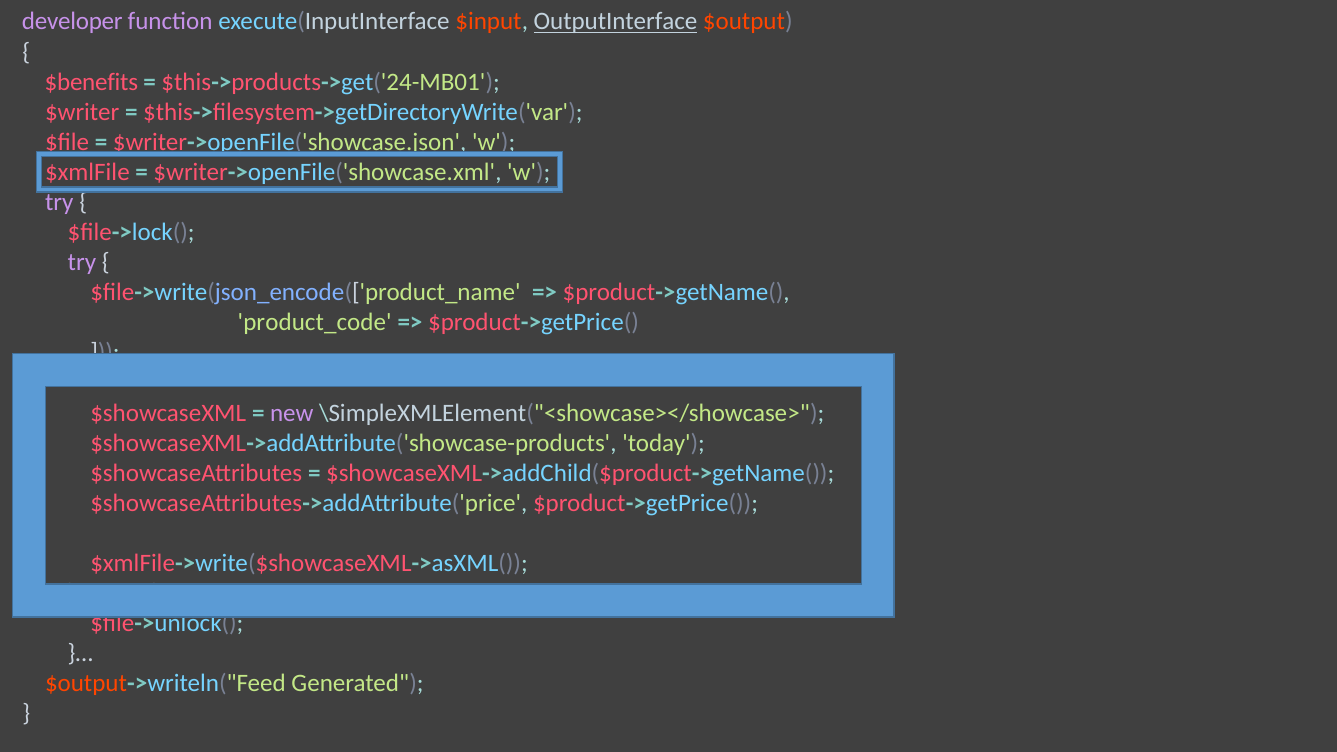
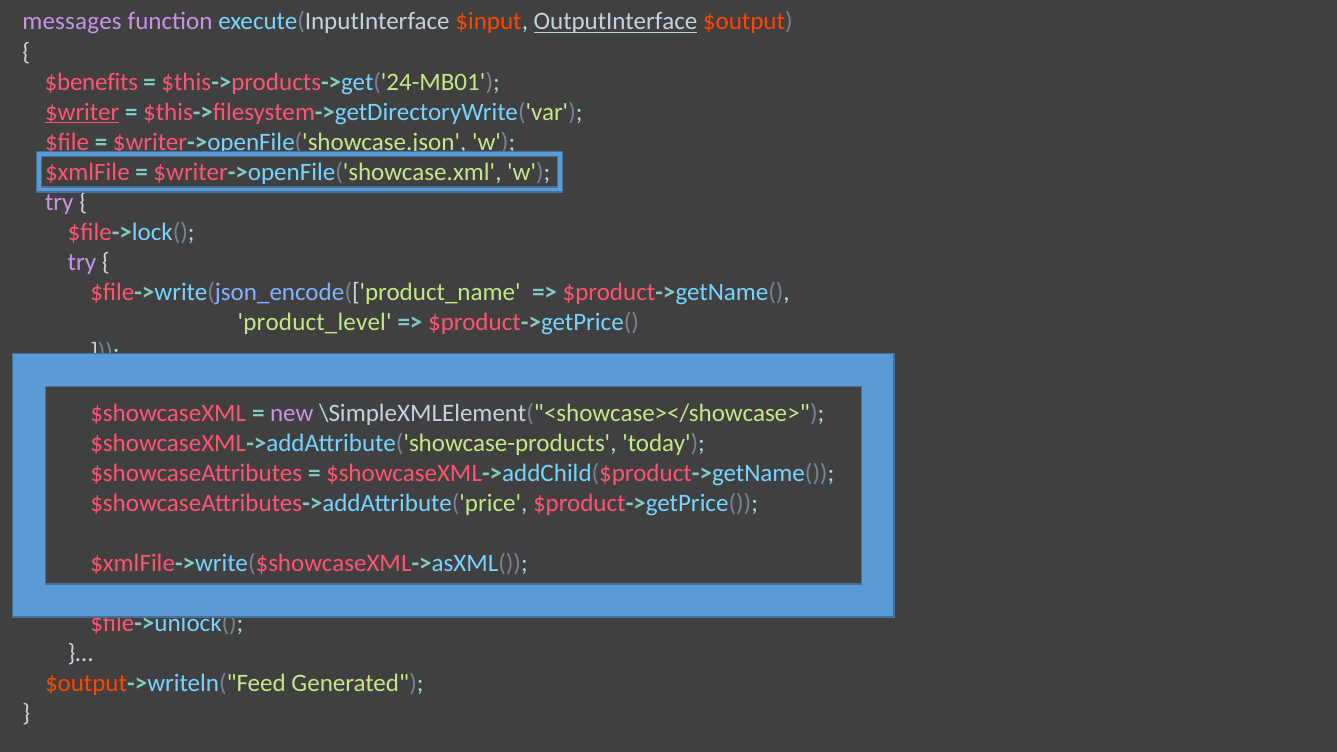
developer: developer -> messages
$writer underline: none -> present
product_code: product_code -> product_level
